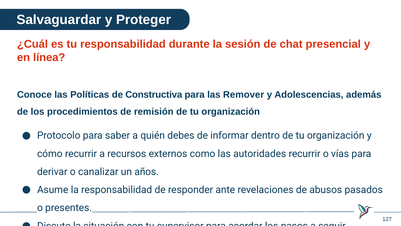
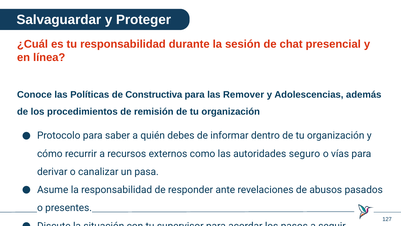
autoridades recurrir: recurrir -> seguro
años: años -> pasa
